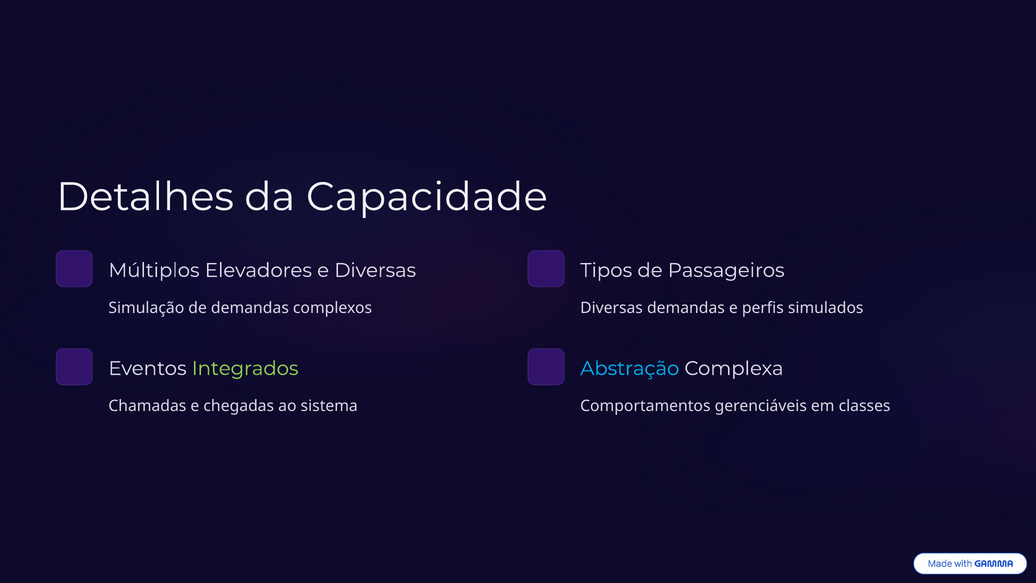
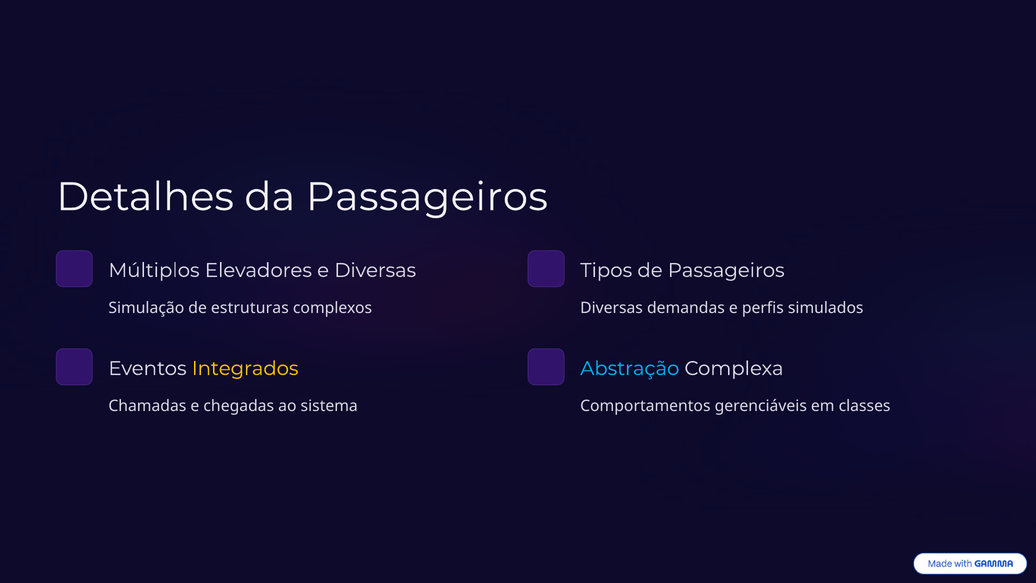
da Capacidade: Capacidade -> Passageiros
de demandas: demandas -> estruturas
Integrados colour: light green -> yellow
